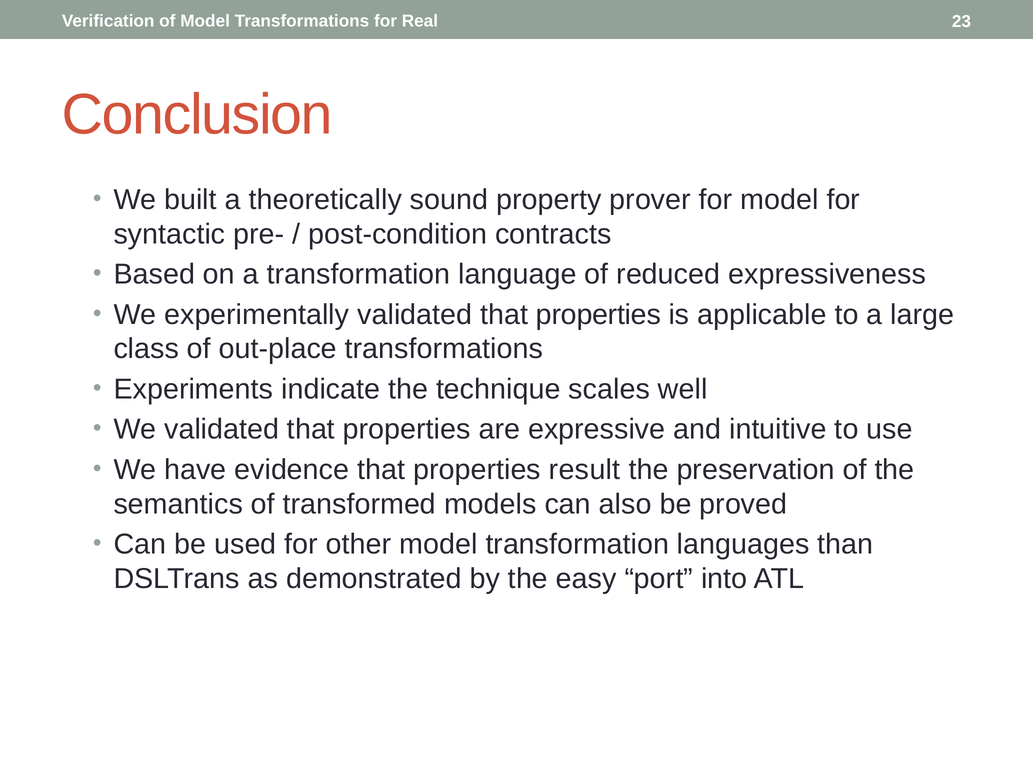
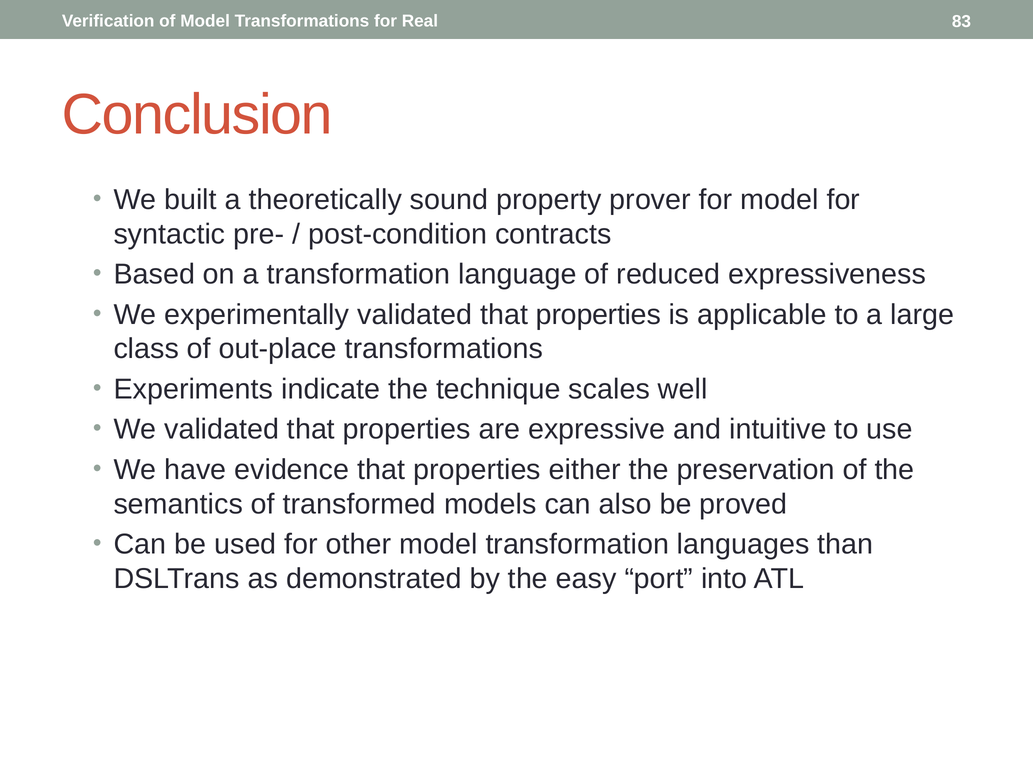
23: 23 -> 83
result: result -> either
